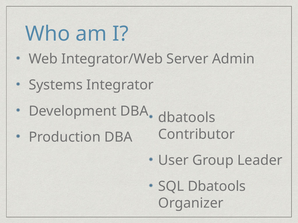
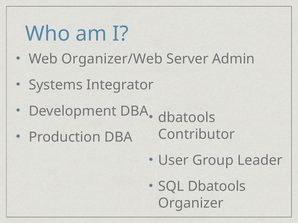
Integrator/Web: Integrator/Web -> Organizer/Web
